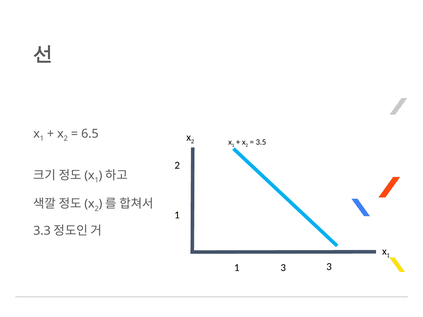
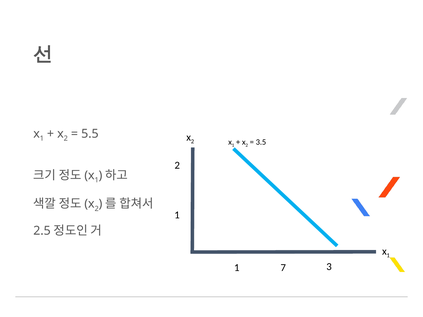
6.5: 6.5 -> 5.5
3.3: 3.3 -> 2.5
1 3: 3 -> 7
